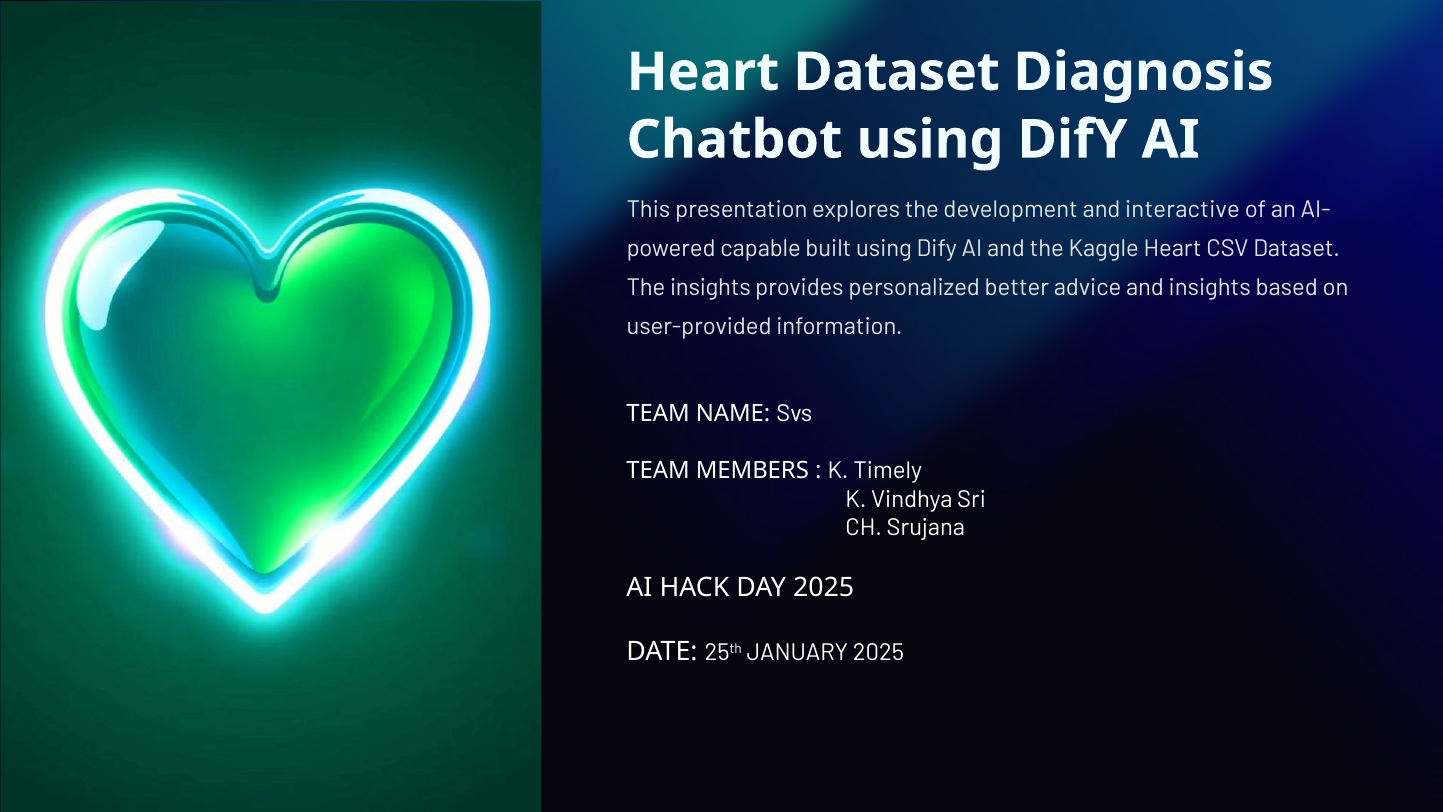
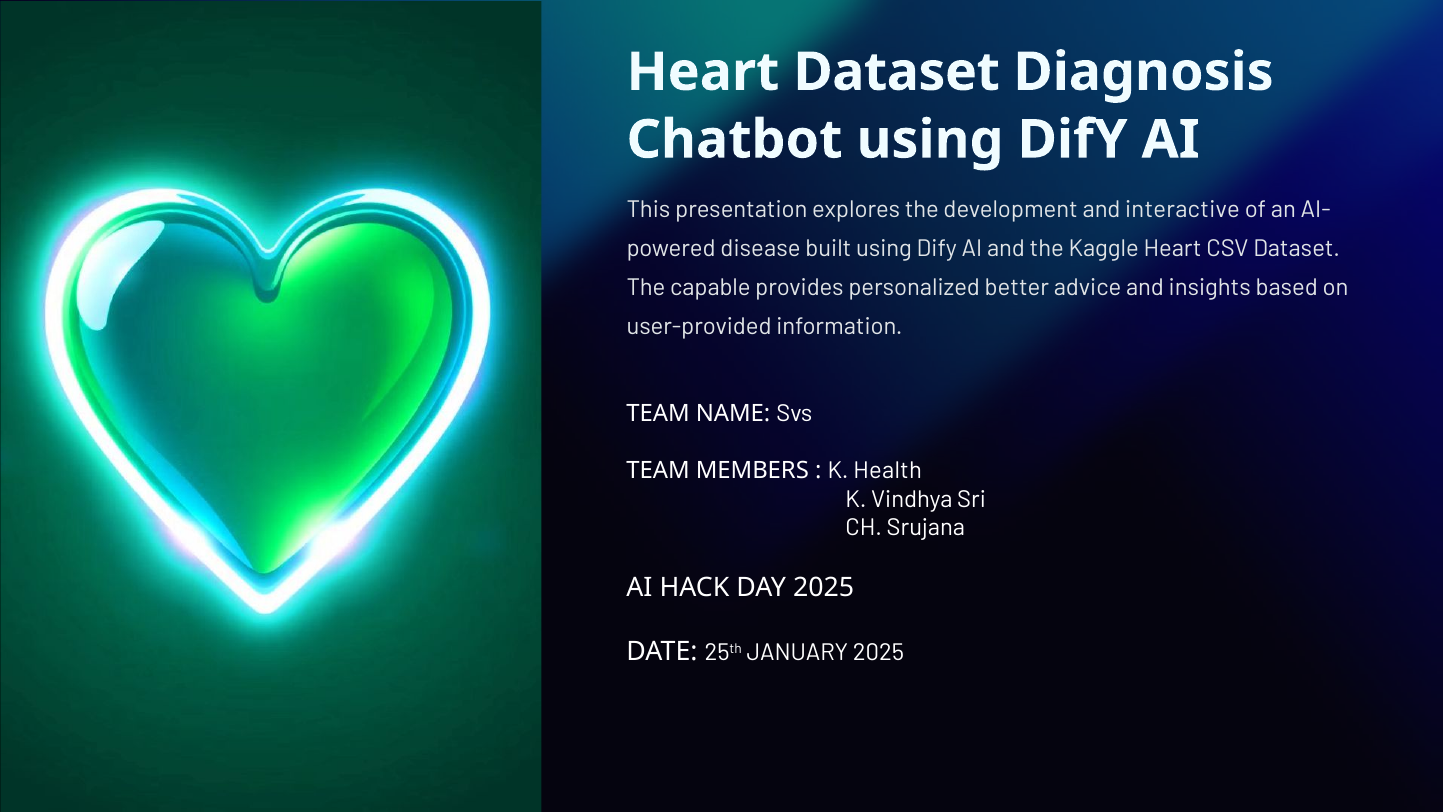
capable: capable -> disease
The insights: insights -> capable
Timely: Timely -> Health
